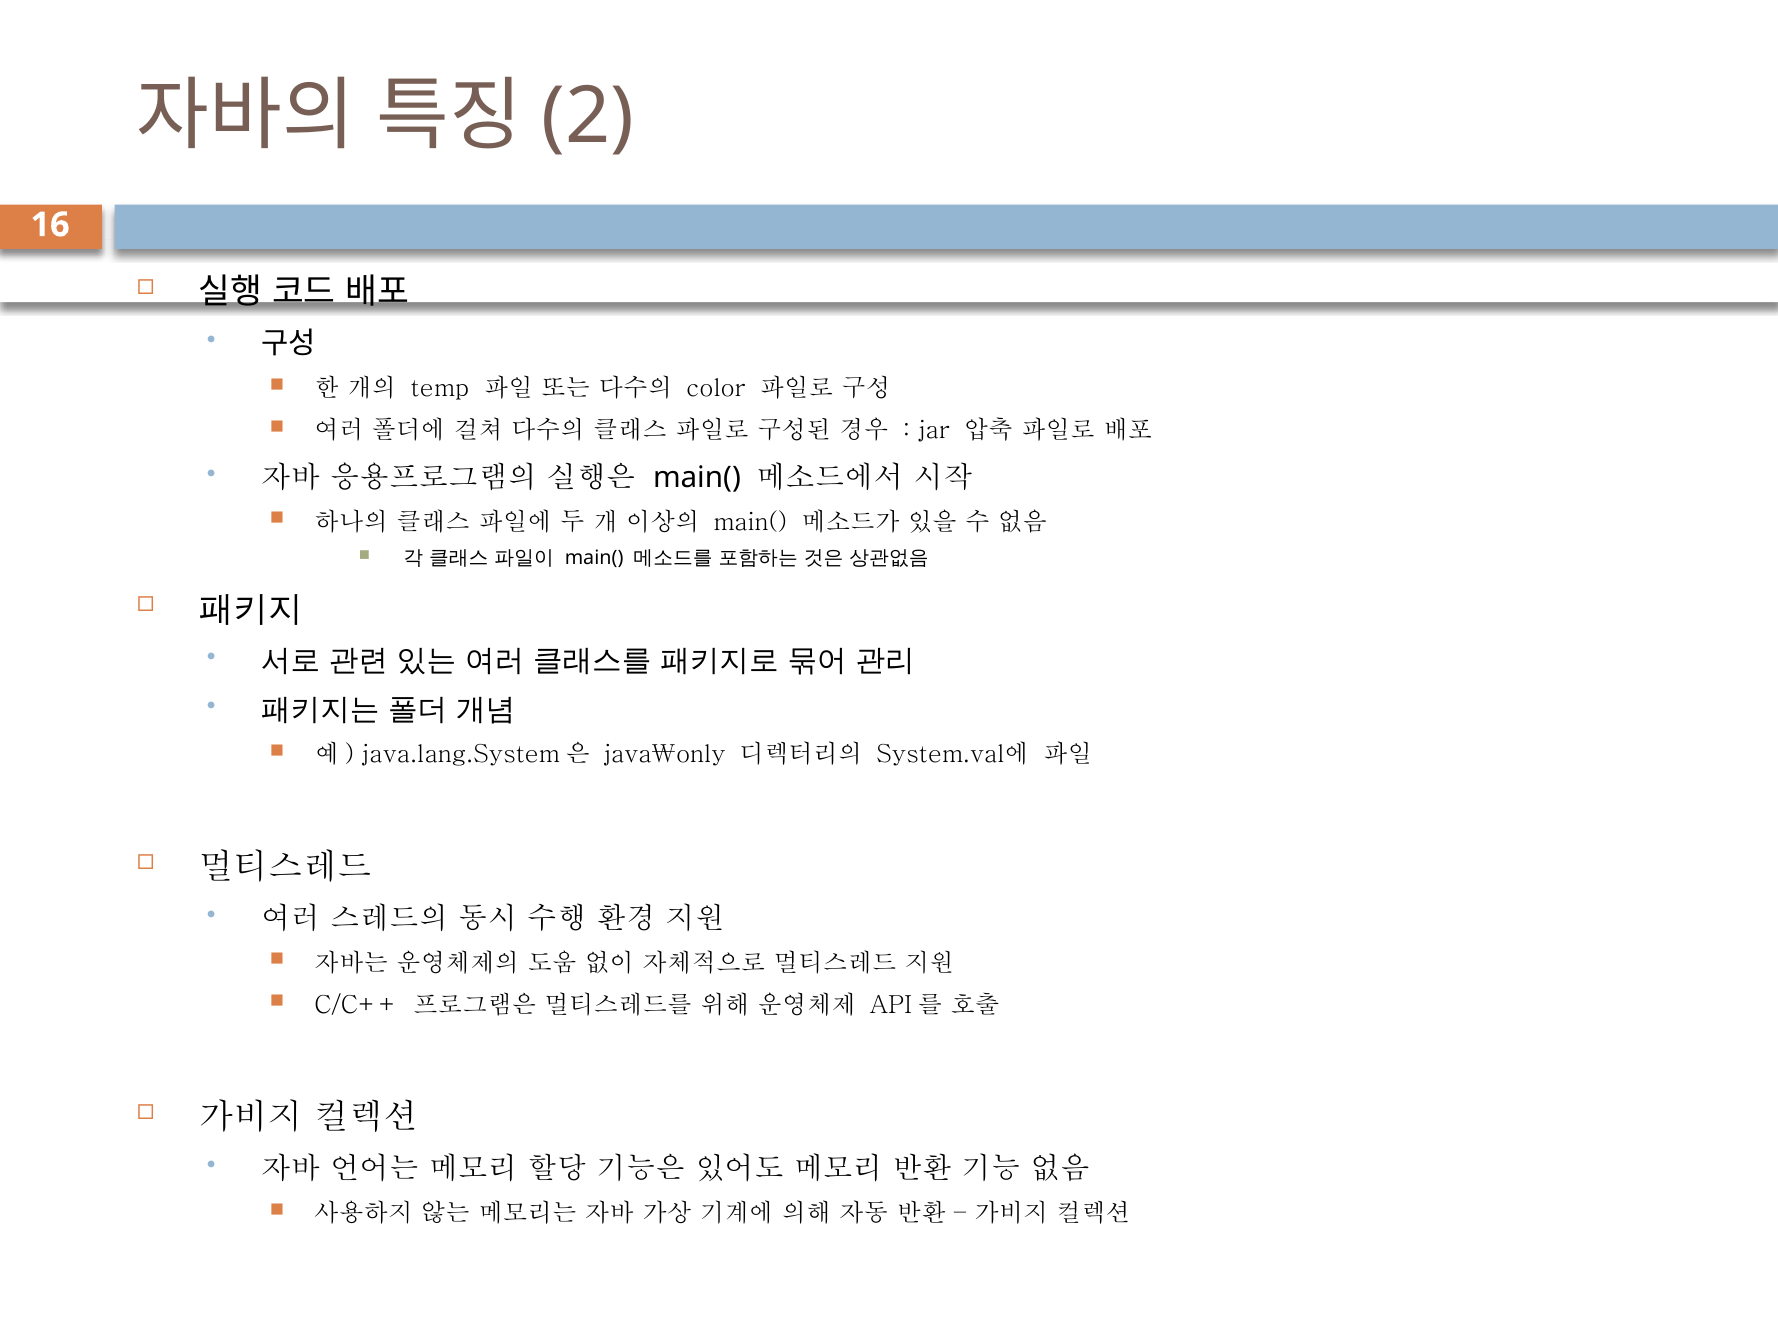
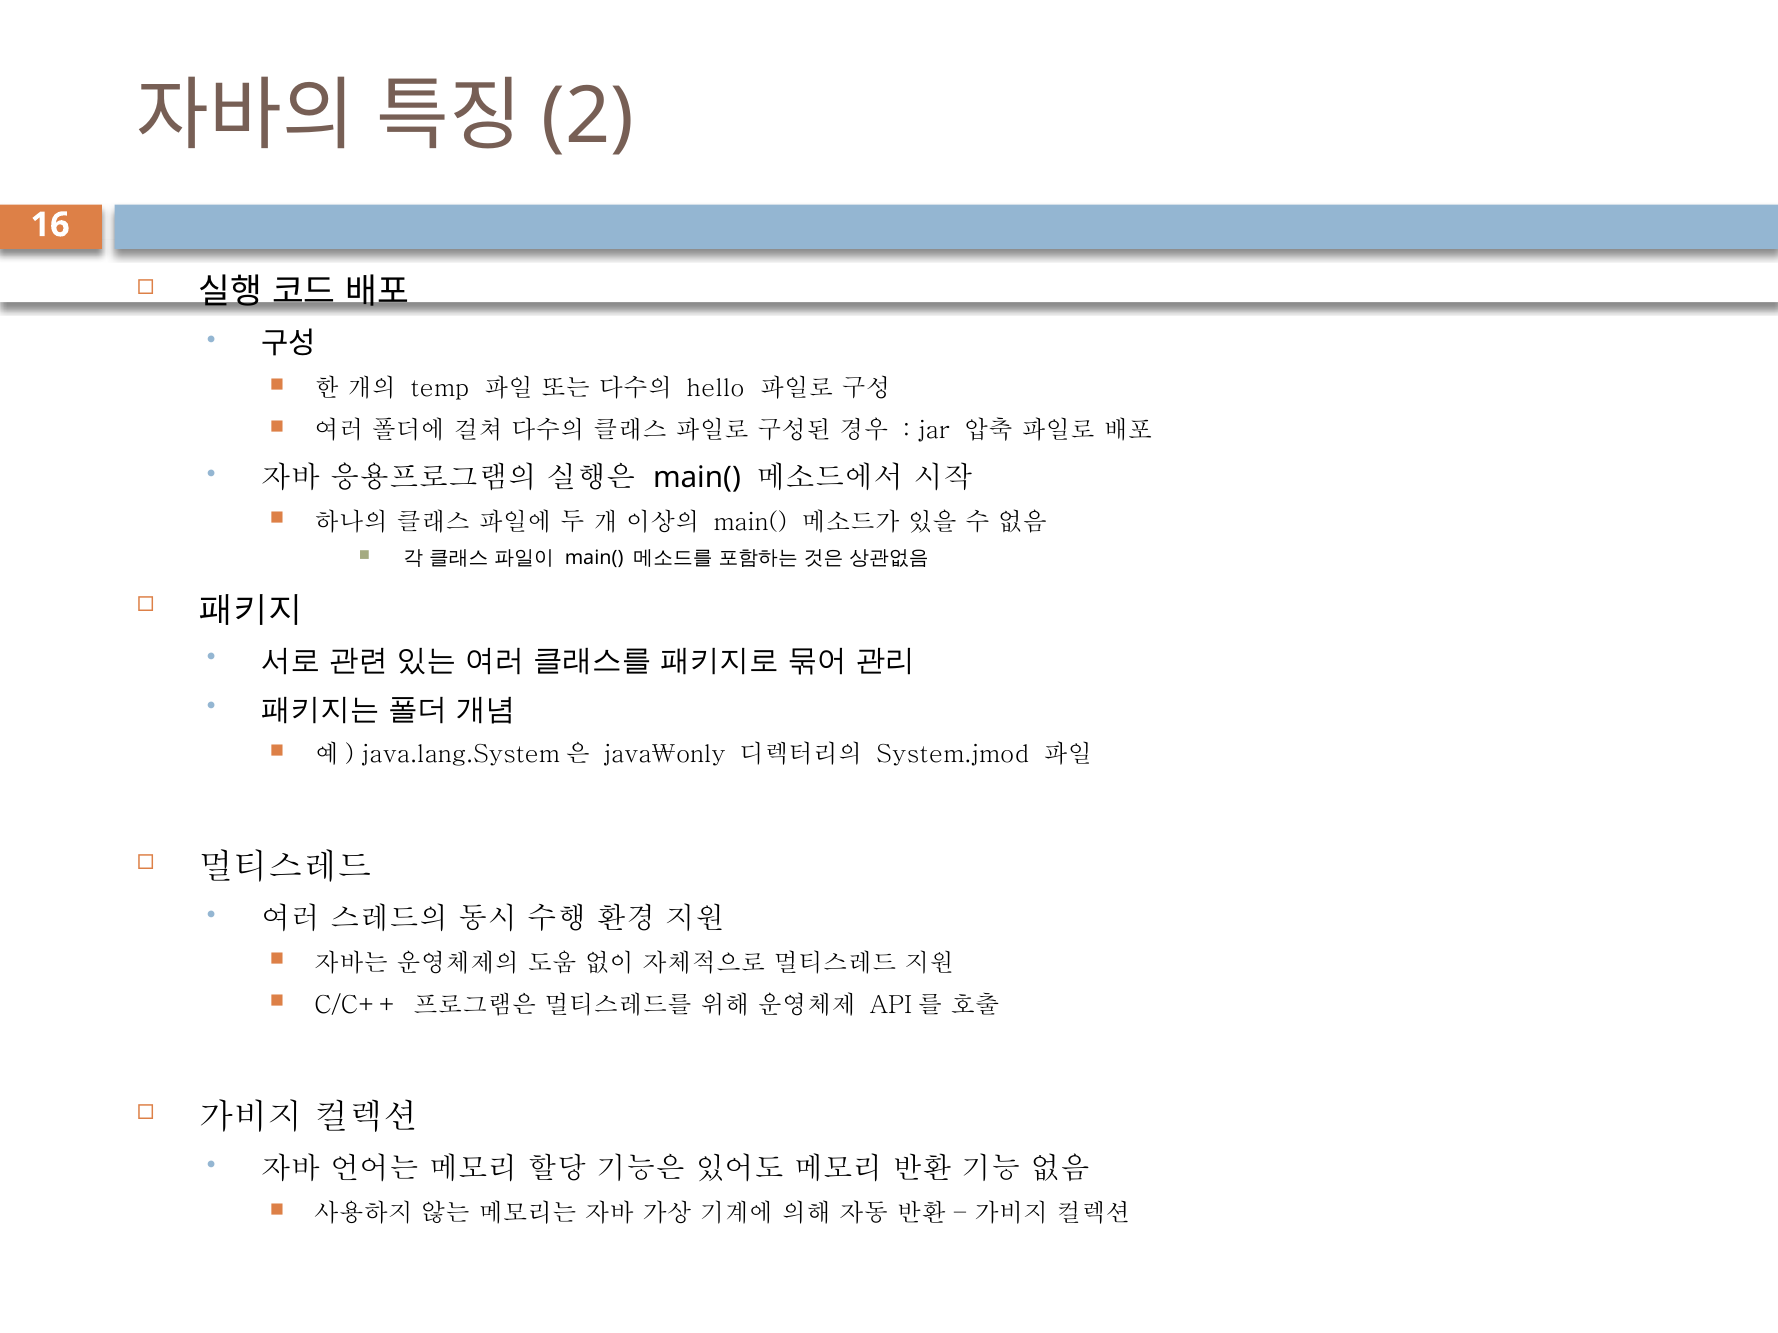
color: color -> hello
System.val에: System.val에 -> System.jmod
